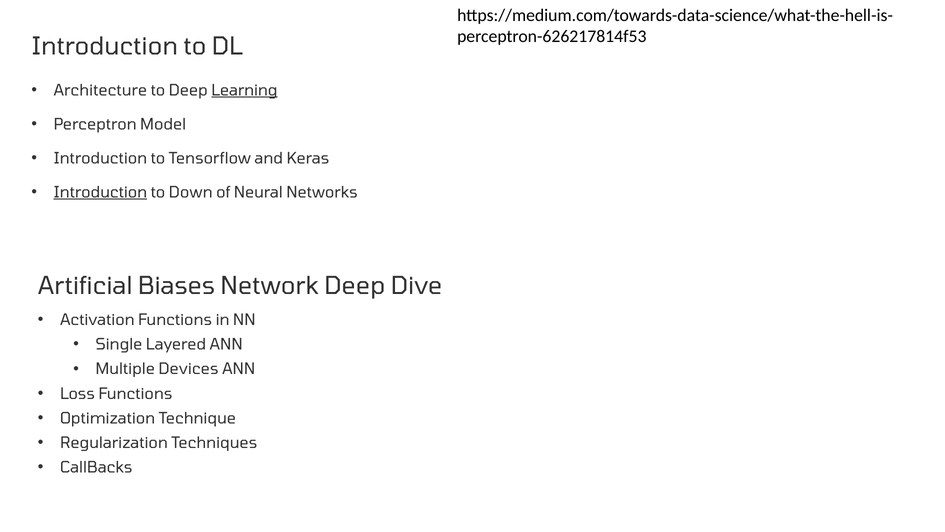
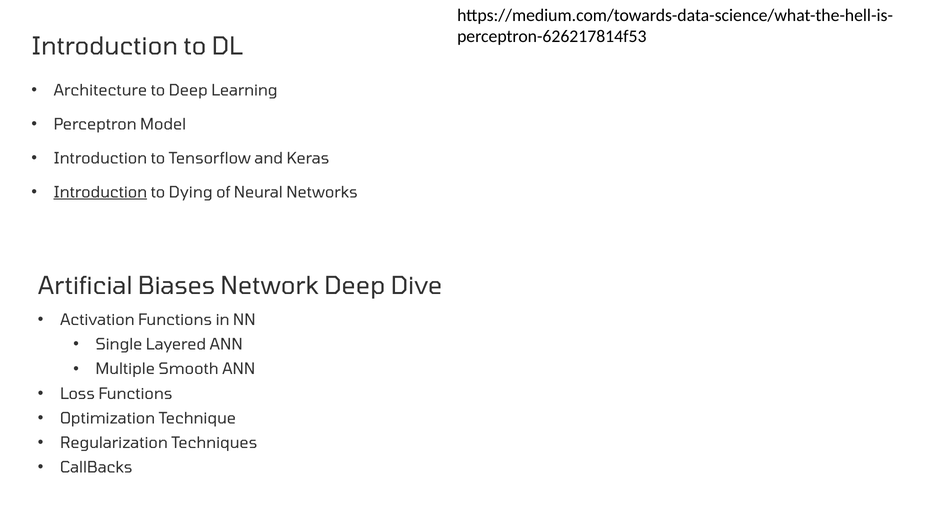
Learning underline: present -> none
Down: Down -> Dying
Devices: Devices -> Smooth
